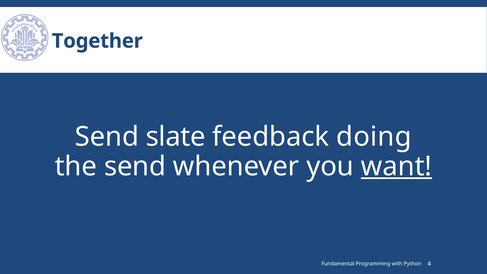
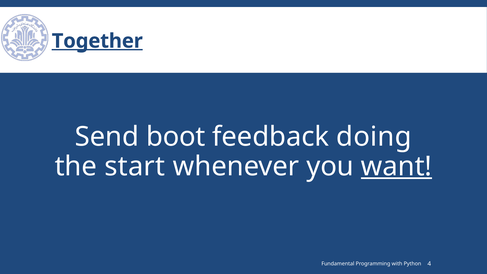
Together underline: none -> present
slate: slate -> boot
the send: send -> start
